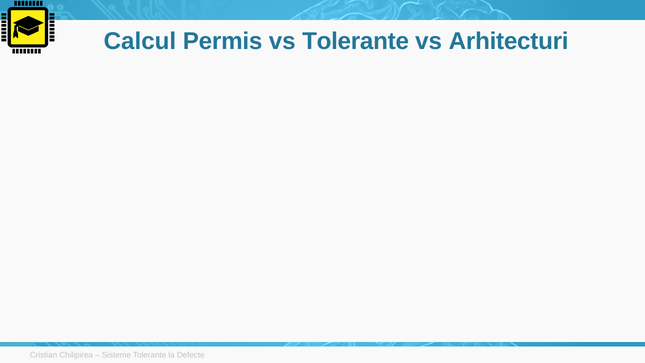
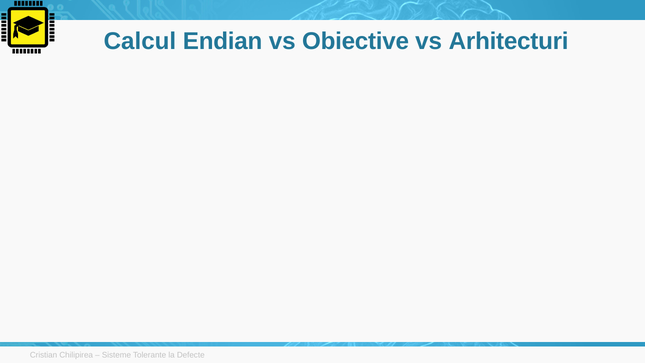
Permis: Permis -> Endian
vs Tolerante: Tolerante -> Obiective
